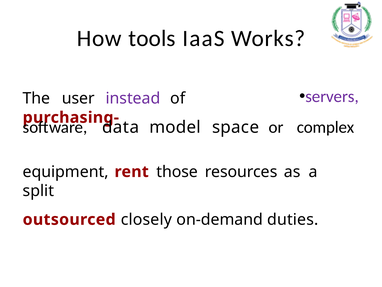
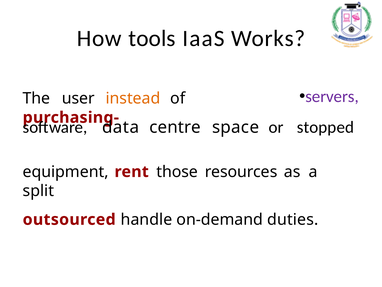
instead colour: purple -> orange
model: model -> centre
complex: complex -> stopped
closely: closely -> handle
